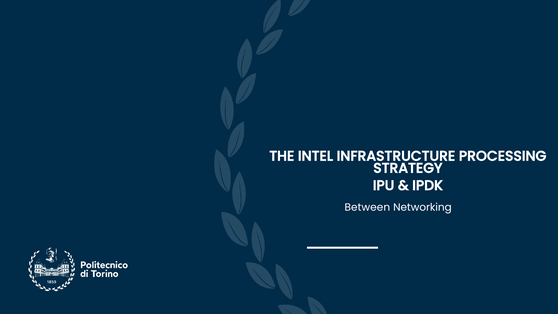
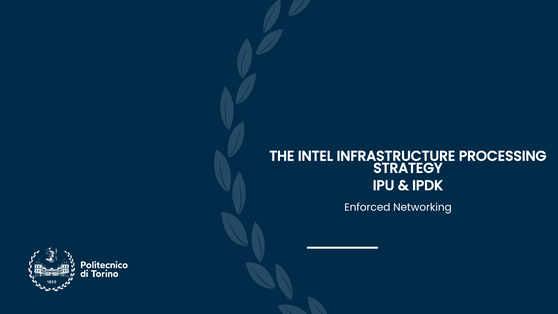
Between: Between -> Enforced
